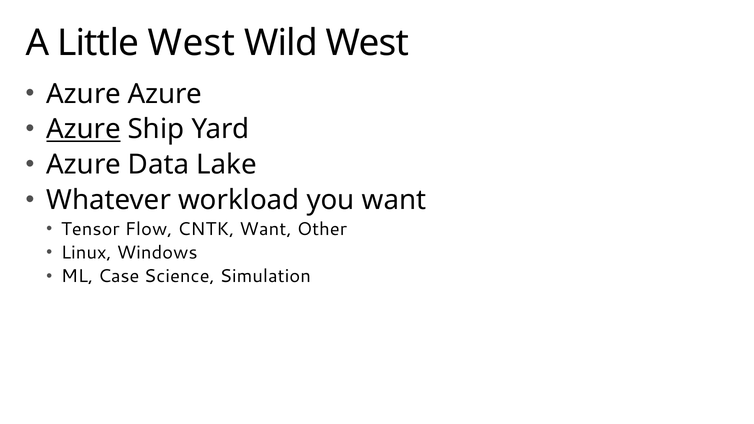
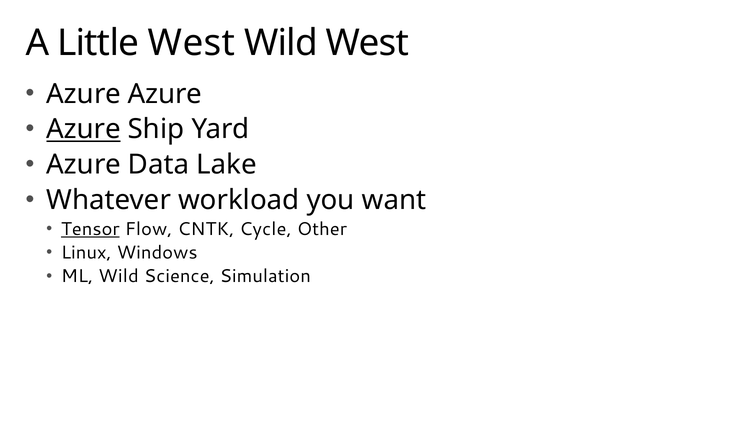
Tensor underline: none -> present
CNTK Want: Want -> Cycle
ML Case: Case -> Wild
